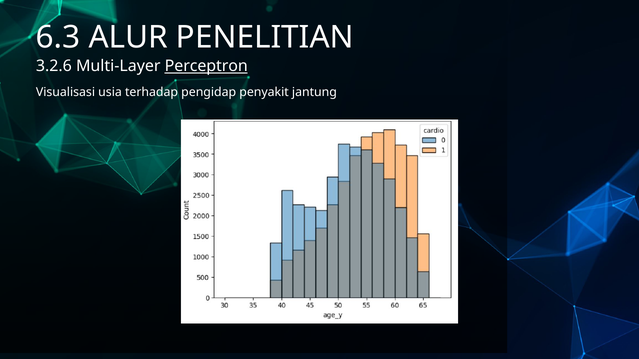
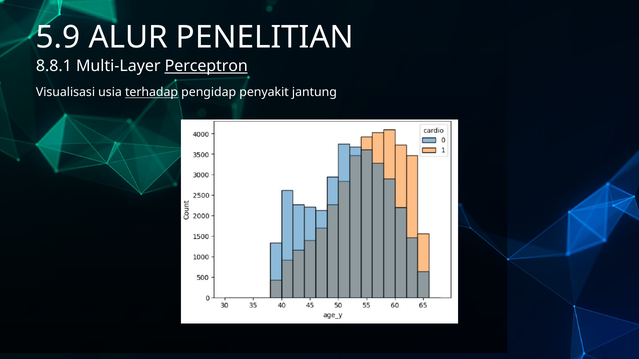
6.3: 6.3 -> 5.9
3.2.6: 3.2.6 -> 8.8.1
terhadap underline: none -> present
